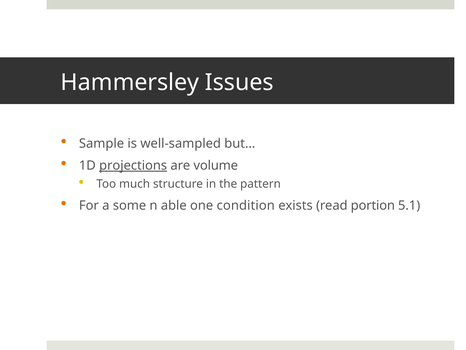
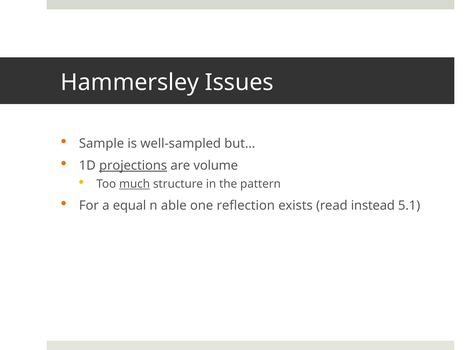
much underline: none -> present
some: some -> equal
condition: condition -> reflection
portion: portion -> instead
